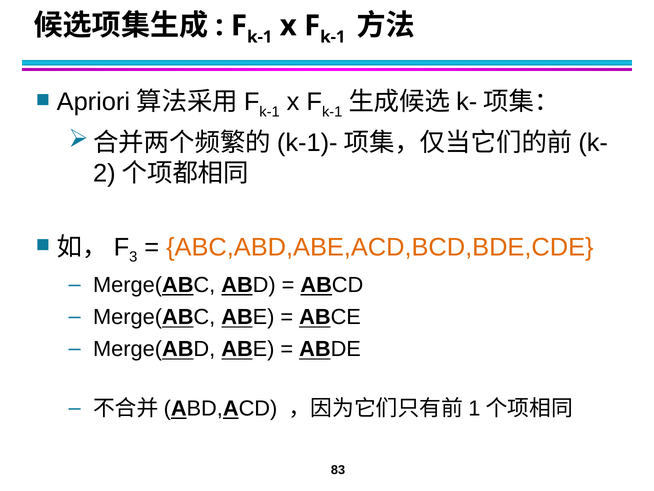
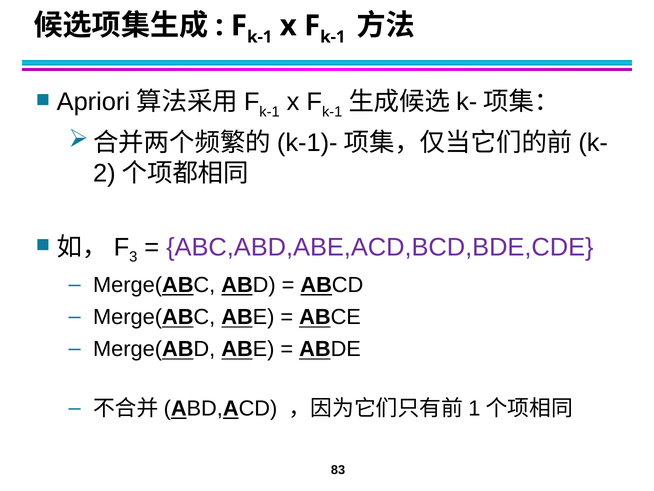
ABC,ABD,ABE,ACD,BCD,BDE,CDE colour: orange -> purple
